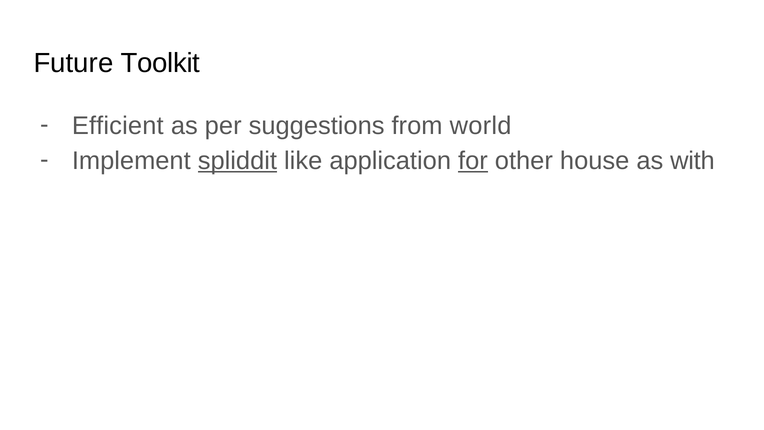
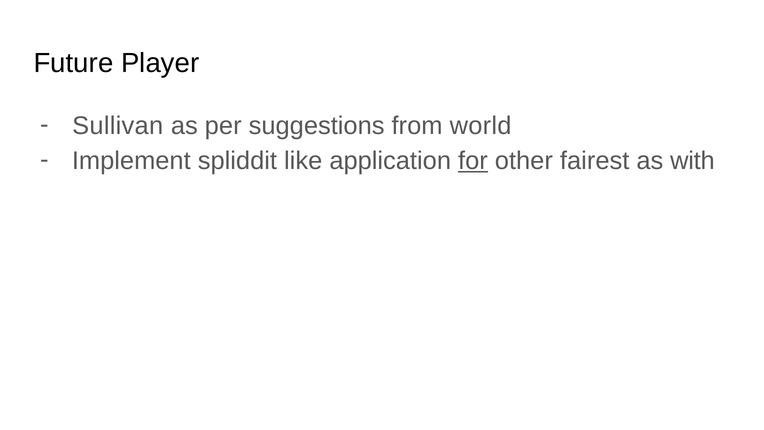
Toolkit: Toolkit -> Player
Efficient: Efficient -> Sullivan
spliddit underline: present -> none
house: house -> fairest
